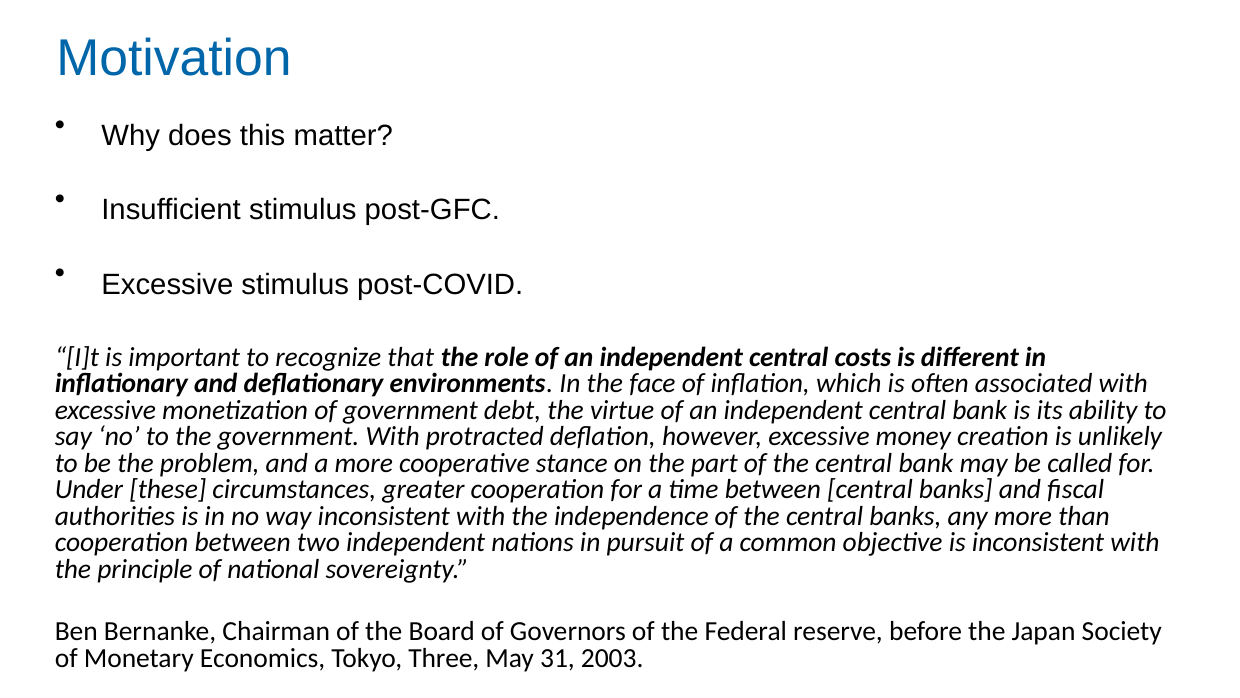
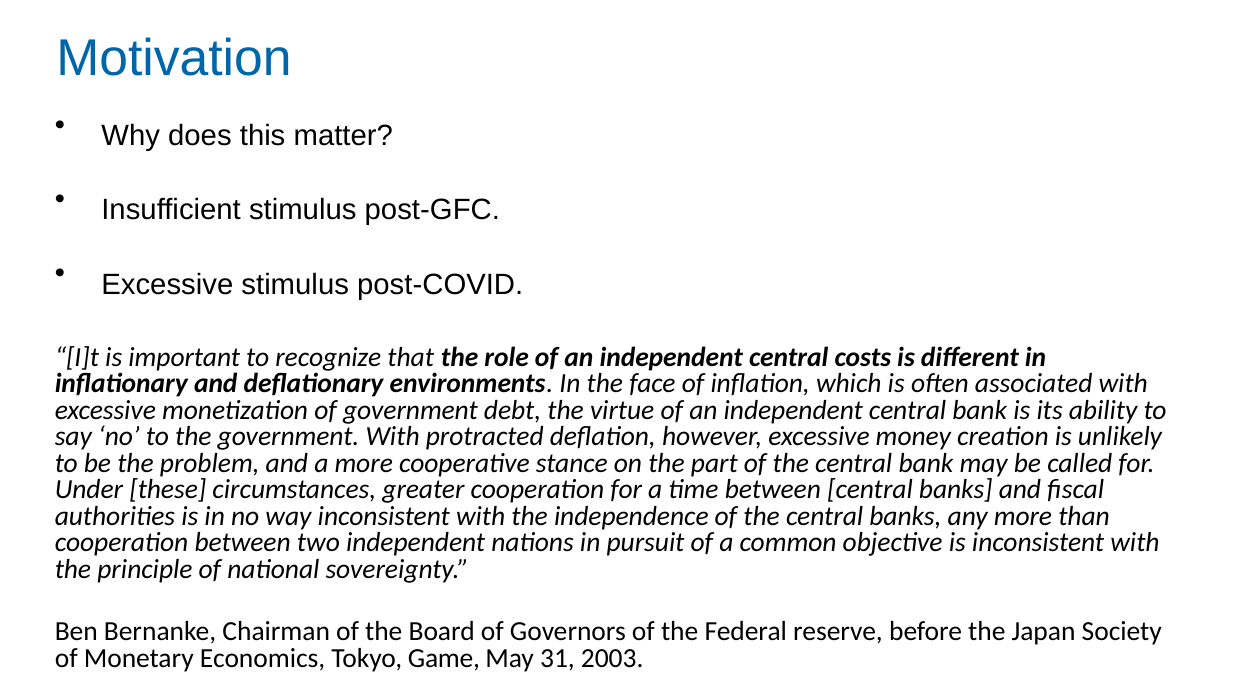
Three: Three -> Game
